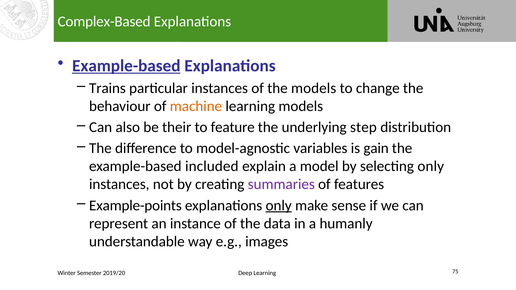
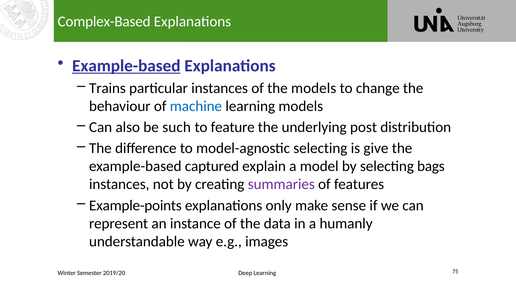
machine colour: orange -> blue
their: their -> such
step: step -> post
model-agnostic variables: variables -> selecting
gain: gain -> give
included: included -> captured
selecting only: only -> bags
only at (279, 206) underline: present -> none
